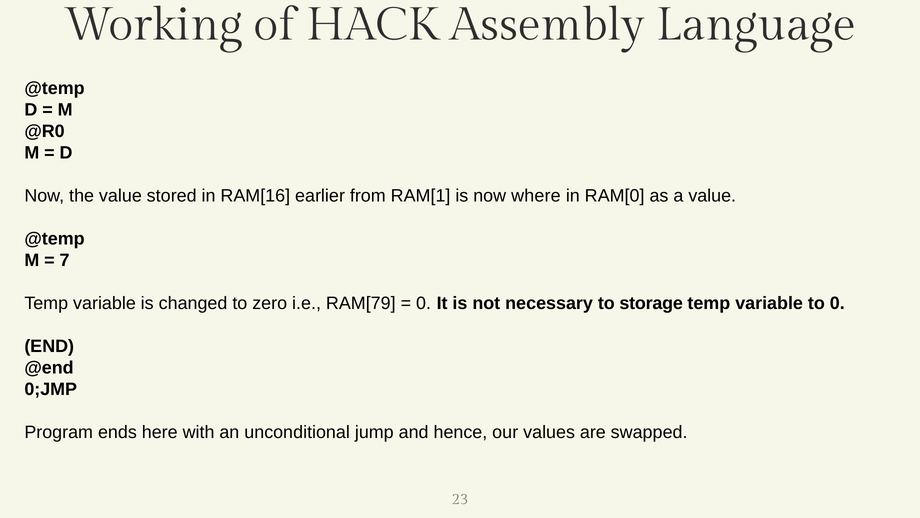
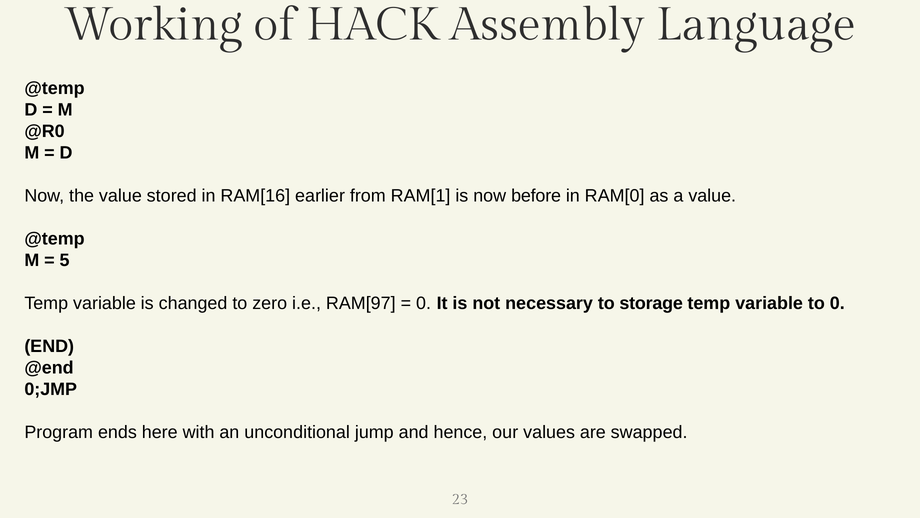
where: where -> before
7: 7 -> 5
RAM[79: RAM[79 -> RAM[97
